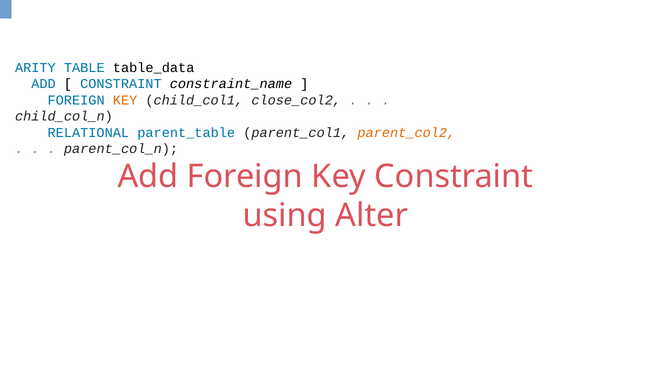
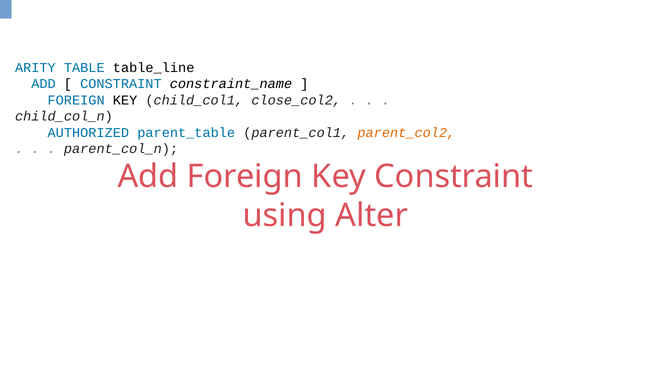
table_data: table_data -> table_line
KEY at (125, 100) colour: orange -> black
RELATIONAL: RELATIONAL -> AUTHORIZED
